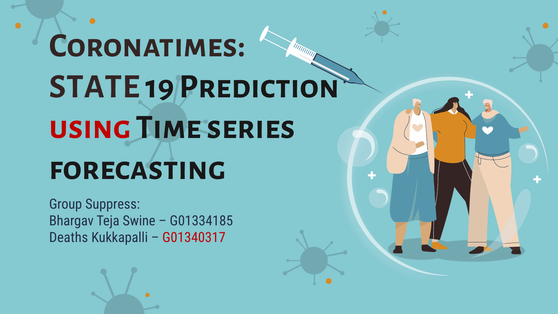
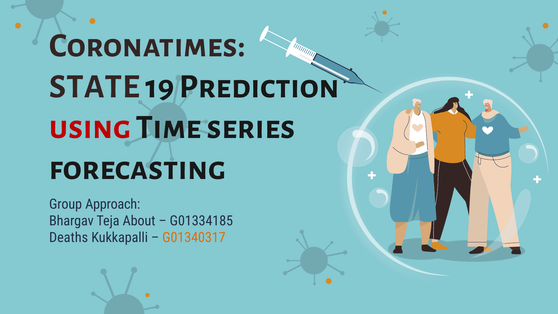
Suppress: Suppress -> Approach
Swine: Swine -> About
G01340317 colour: red -> orange
